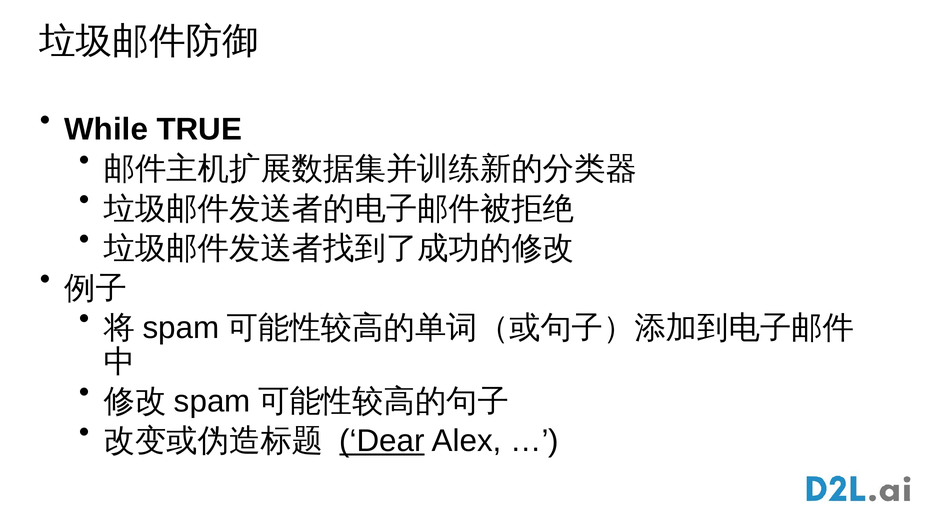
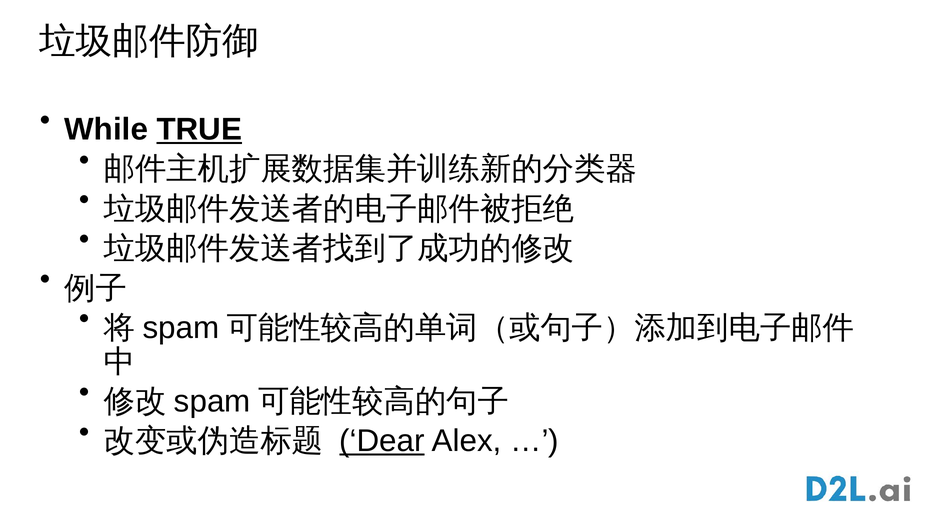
TRUE underline: none -> present
